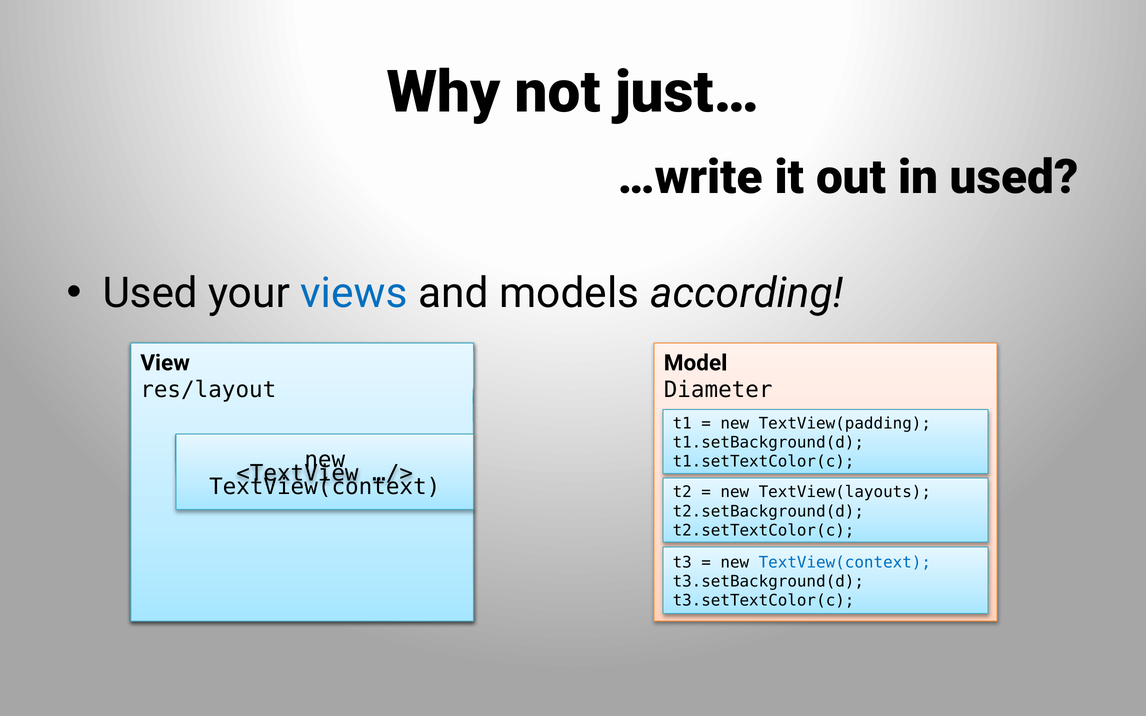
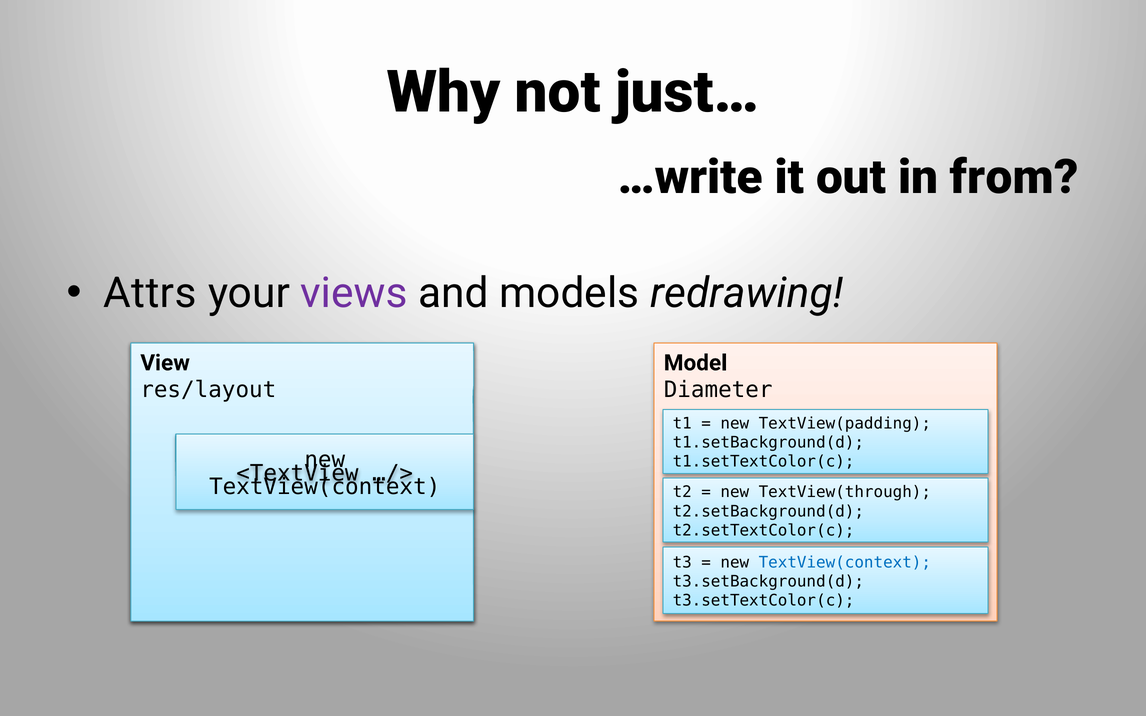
in used: used -> from
Used at (150, 294): Used -> Attrs
views colour: blue -> purple
according: according -> redrawing
TextView(layouts: TextView(layouts -> TextView(through
